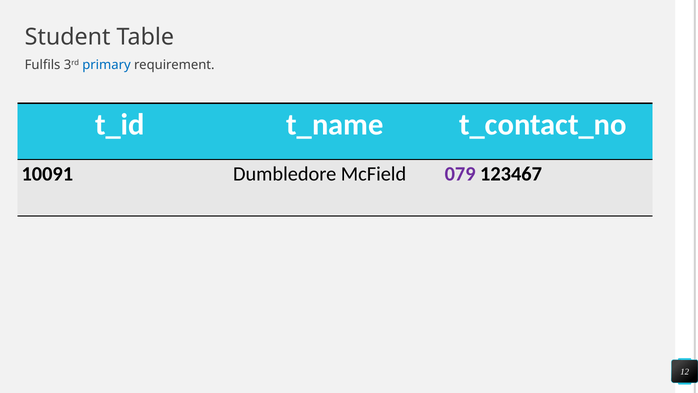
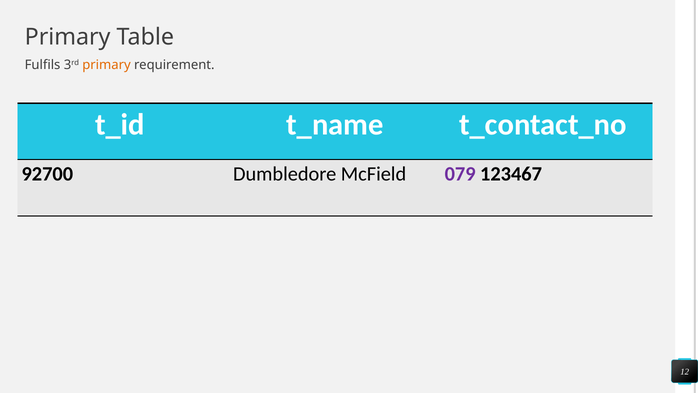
Student at (68, 37): Student -> Primary
primary at (107, 65) colour: blue -> orange
10091: 10091 -> 92700
